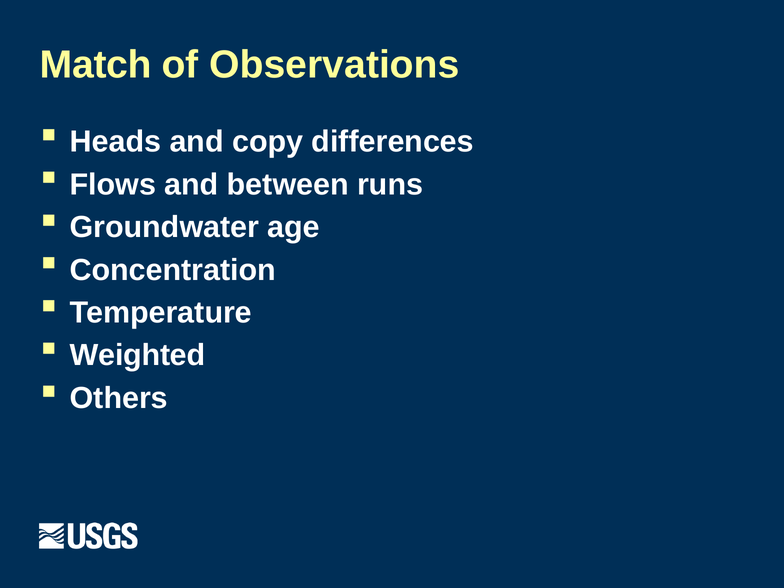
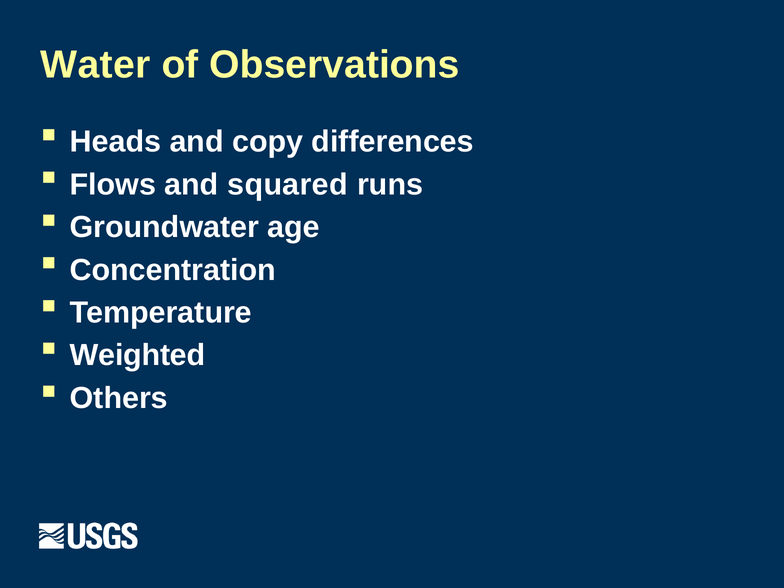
Match: Match -> Water
between: between -> squared
